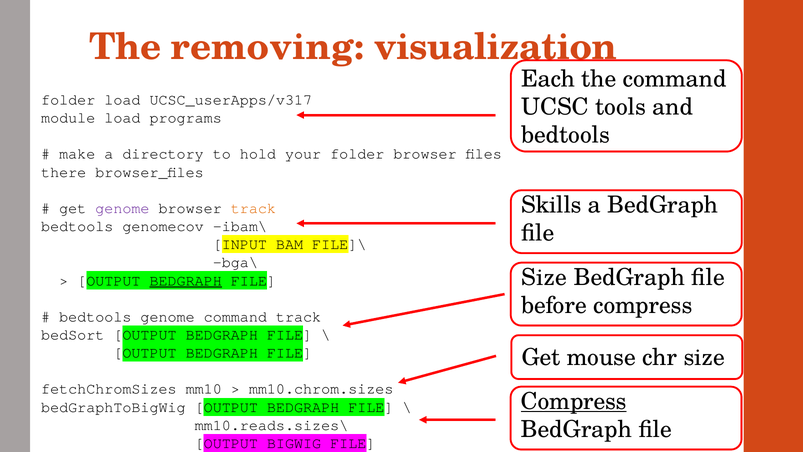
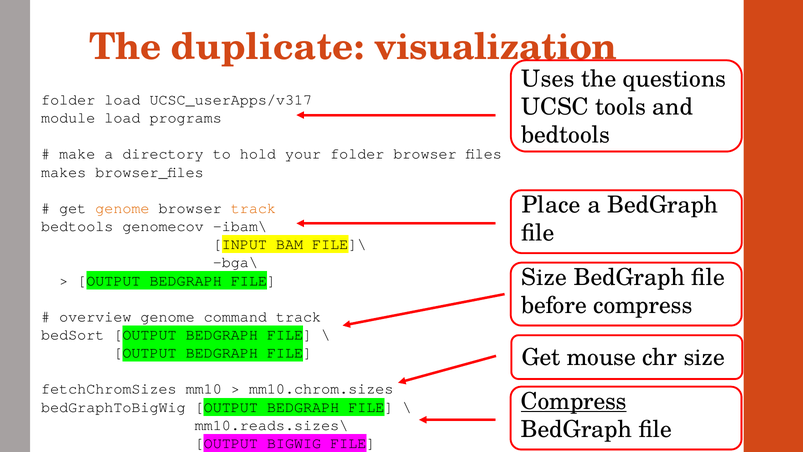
removing: removing -> duplicate
Each: Each -> Uses
the command: command -> questions
there: there -> makes
Skills: Skills -> Place
genome at (122, 208) colour: purple -> orange
BEDGRAPH at (186, 280) underline: present -> none
bedtools at (95, 316): bedtools -> overview
